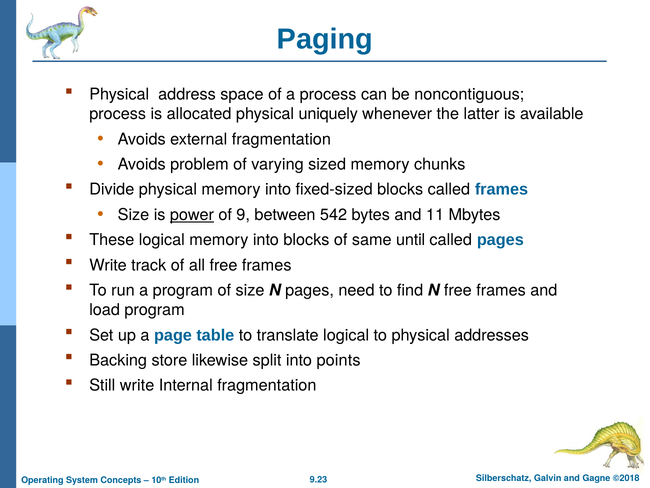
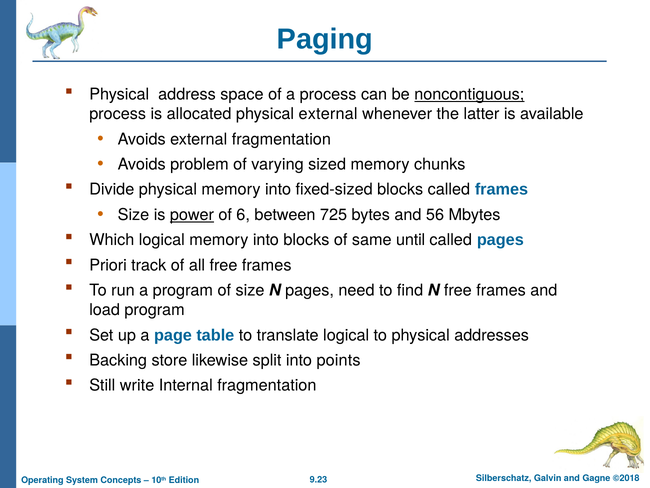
noncontiguous underline: none -> present
physical uniquely: uniquely -> external
9: 9 -> 6
542: 542 -> 725
11: 11 -> 56
These: These -> Which
Write at (108, 265): Write -> Priori
